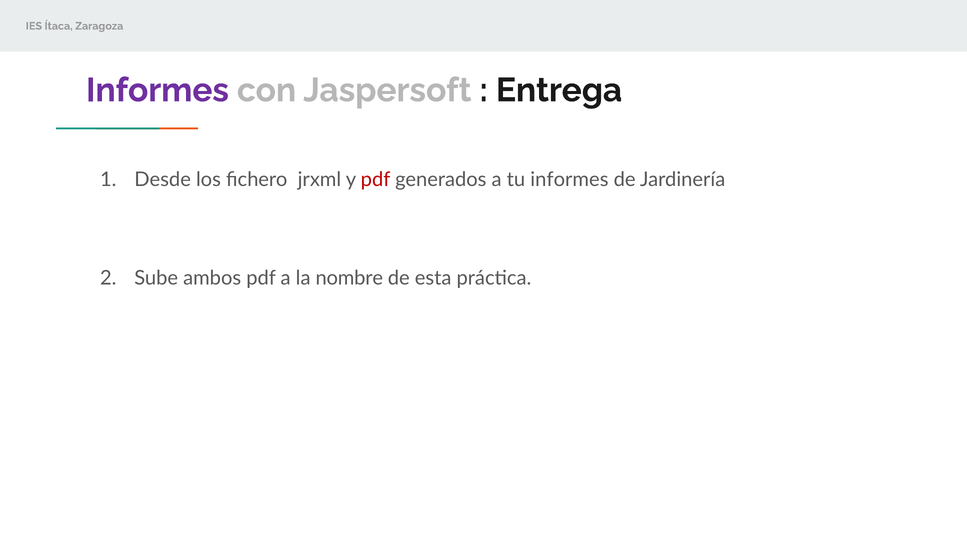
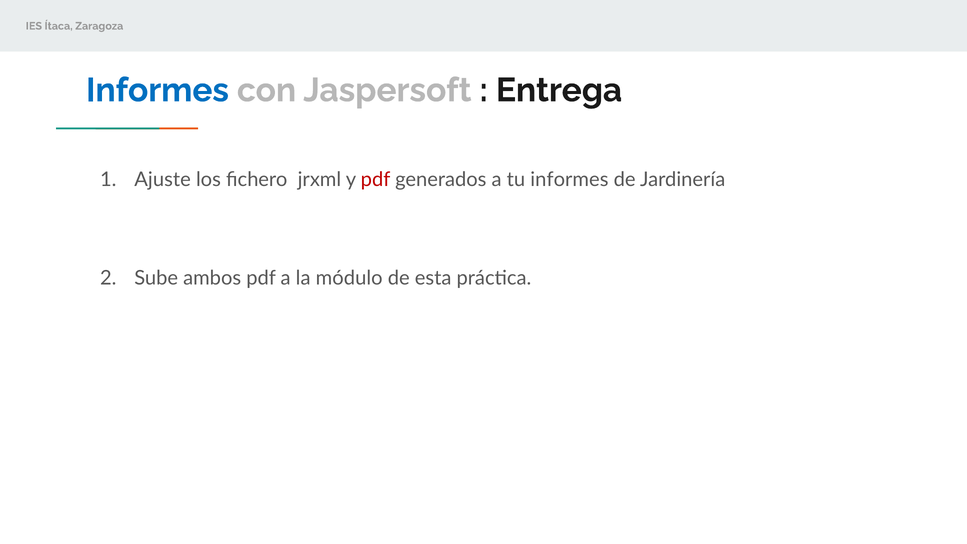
Informes at (157, 90) colour: purple -> blue
Desde: Desde -> Ajuste
nombre: nombre -> módulo
